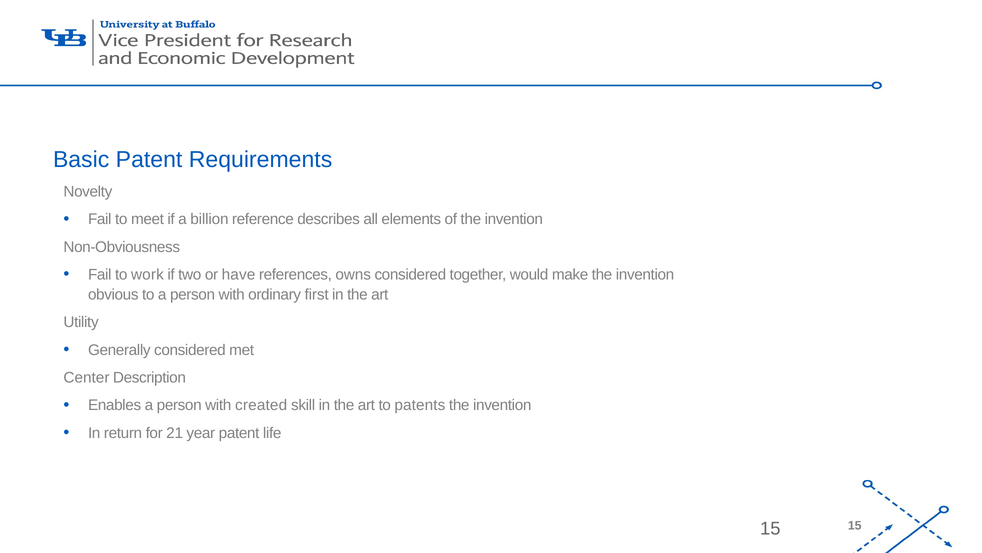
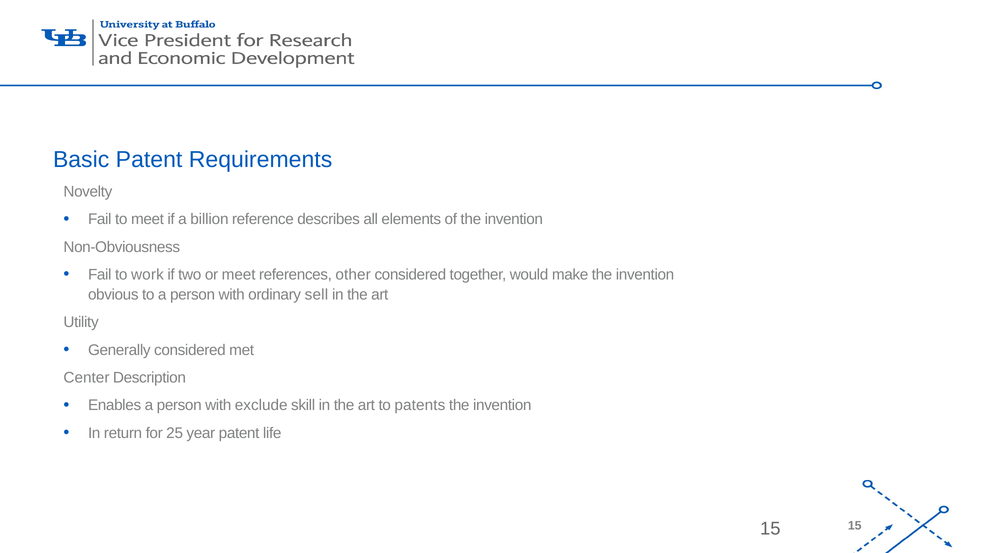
or have: have -> meet
owns: owns -> other
first: first -> sell
created: created -> exclude
21: 21 -> 25
